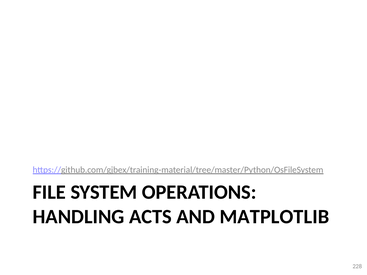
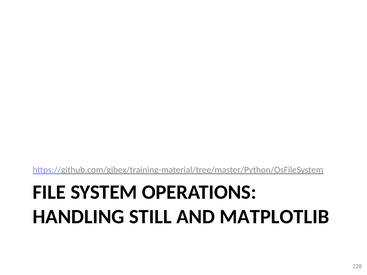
ACTS: ACTS -> STILL
